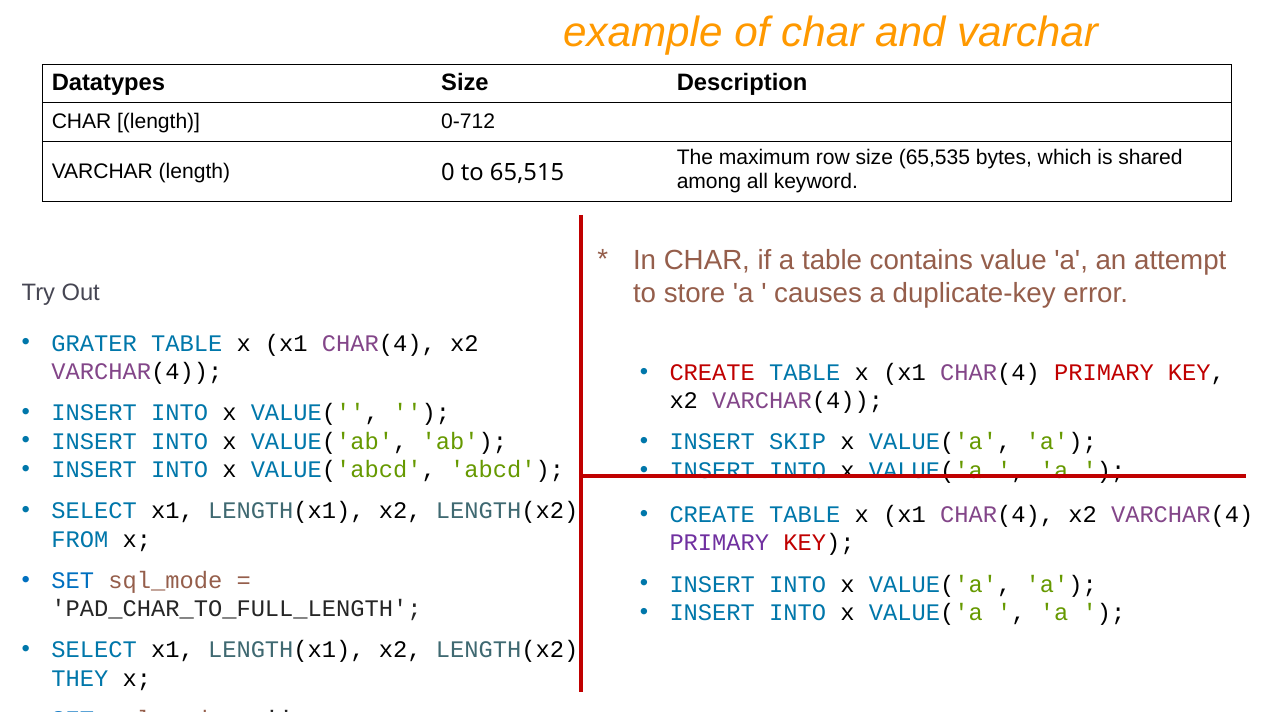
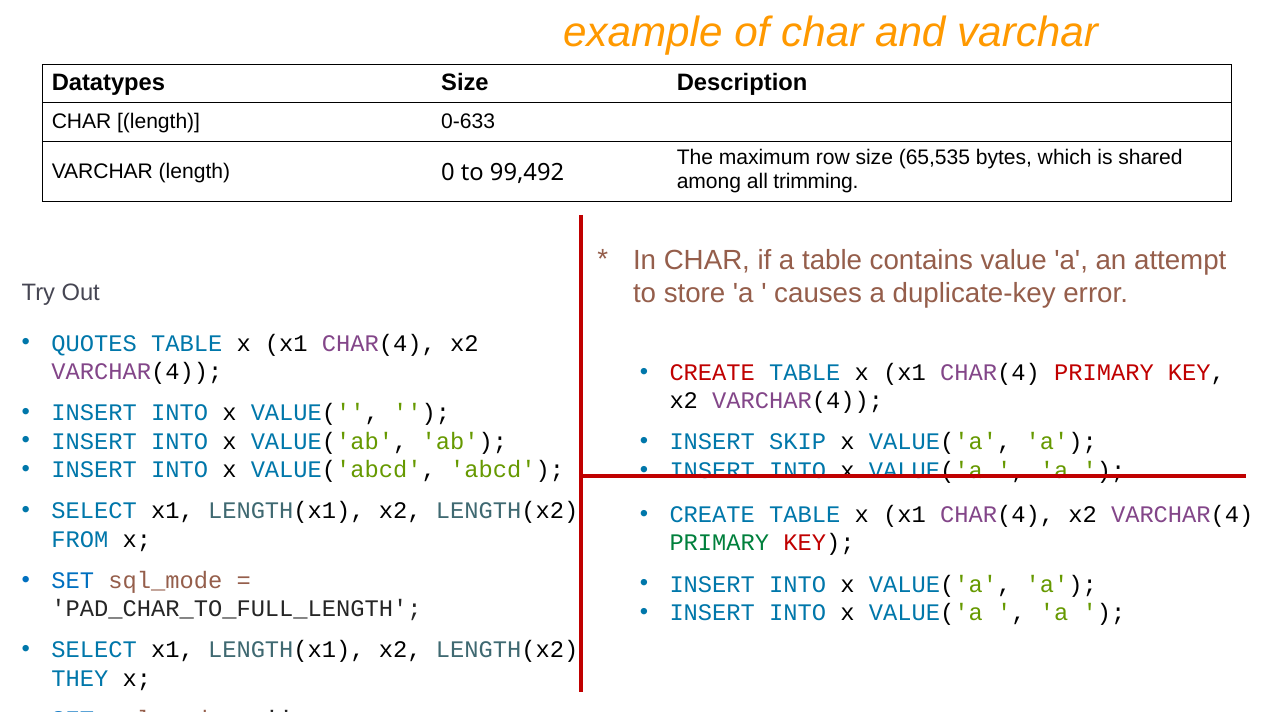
0-712: 0-712 -> 0-633
65,515: 65,515 -> 99,492
keyword: keyword -> trimming
GRATER: GRATER -> QUOTES
PRIMARY at (719, 543) colour: purple -> green
